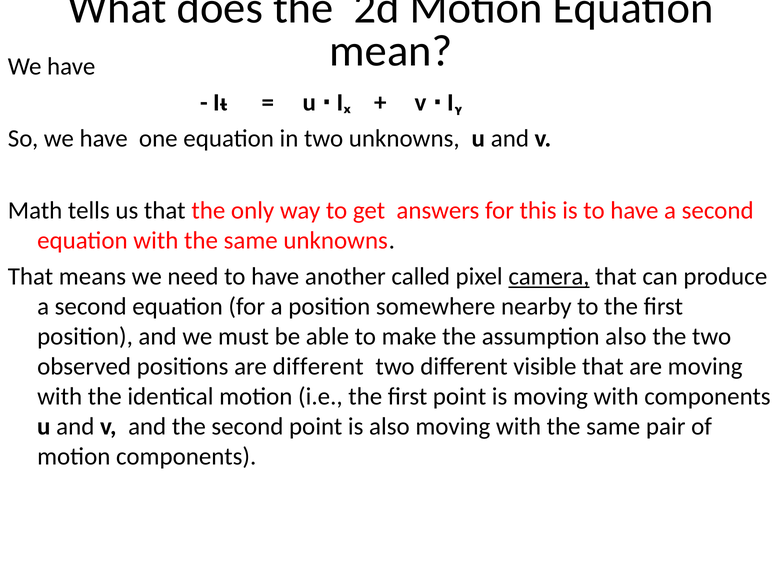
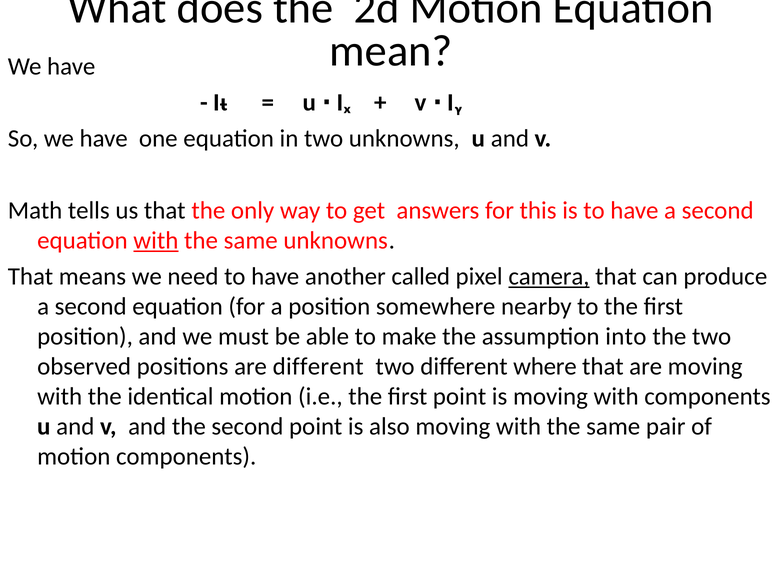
with at (156, 240) underline: none -> present
assumption also: also -> into
visible: visible -> where
